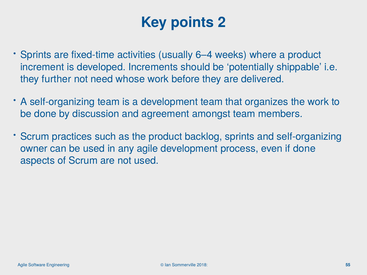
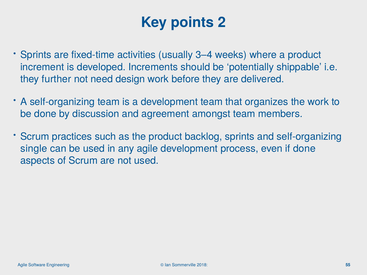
6–4: 6–4 -> 3–4
whose: whose -> design
owner: owner -> single
